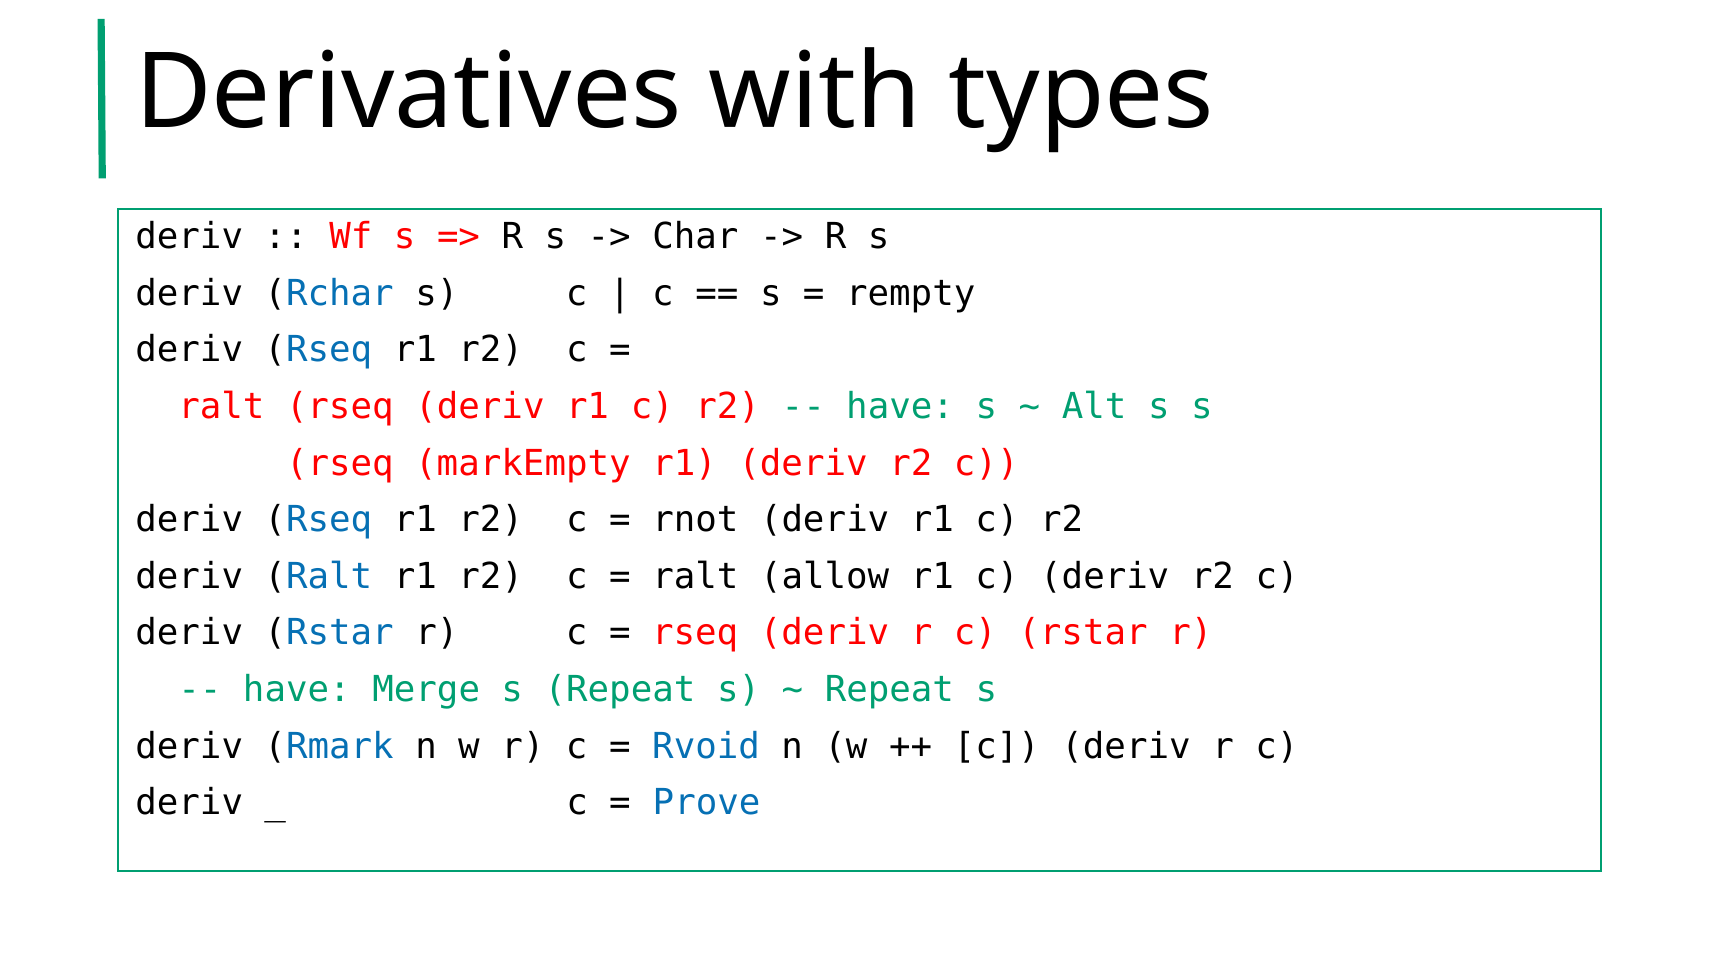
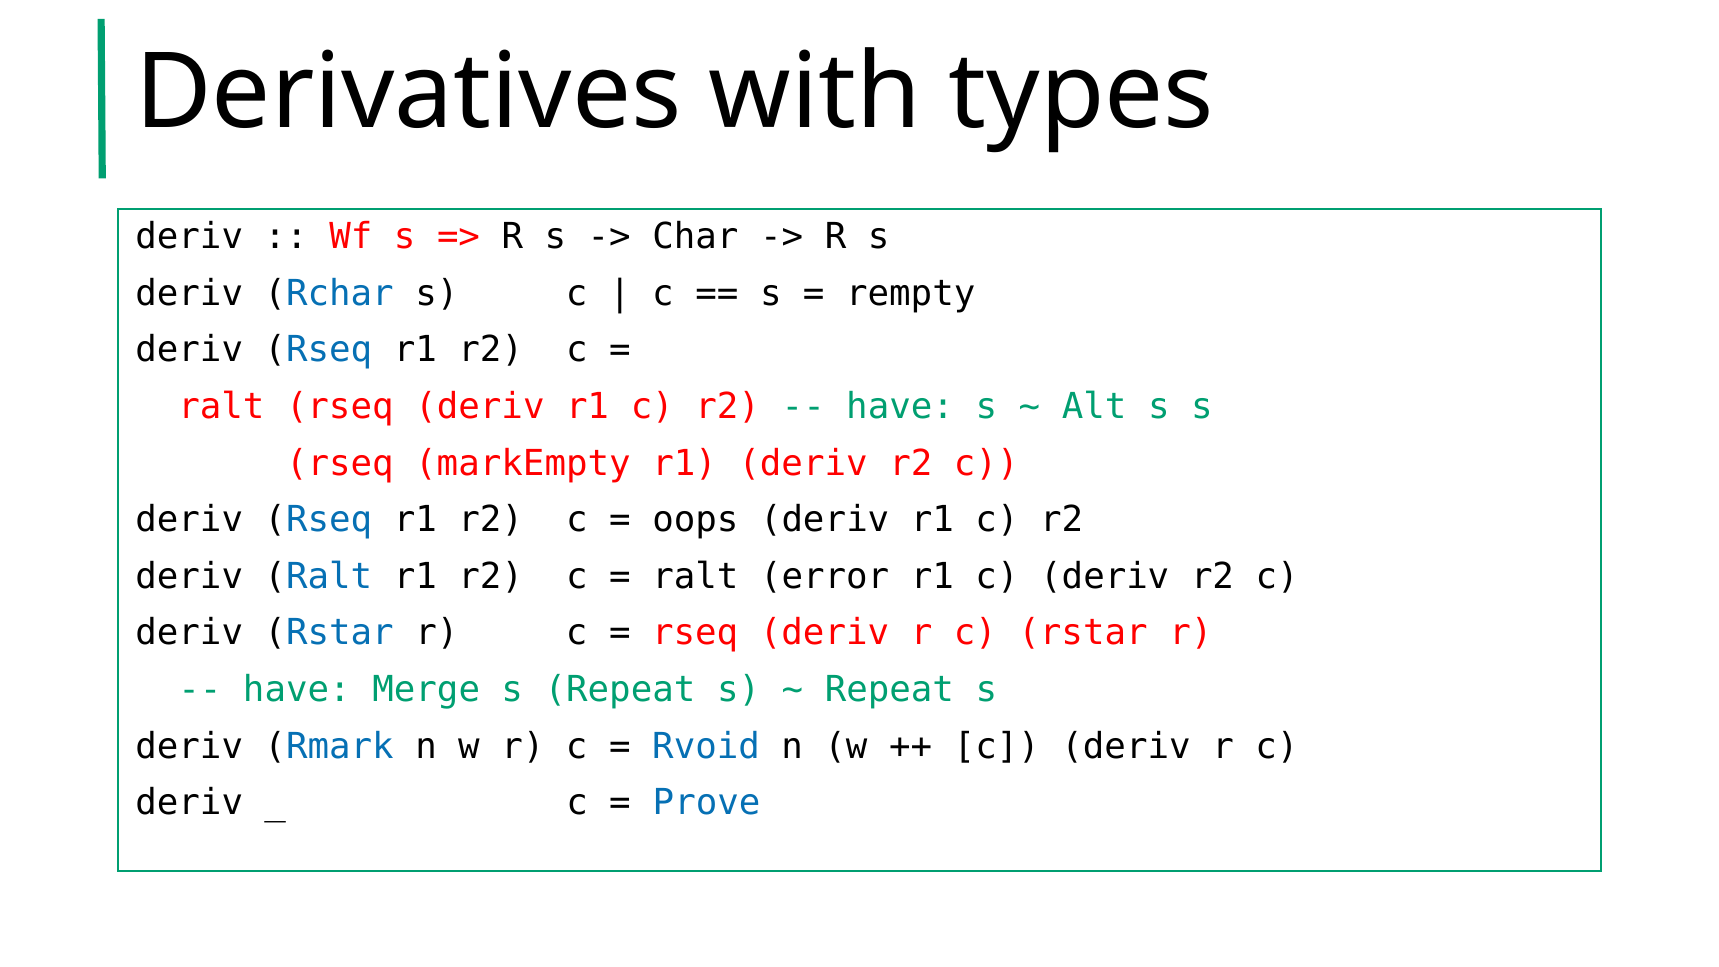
rnot: rnot -> oops
allow: allow -> error
